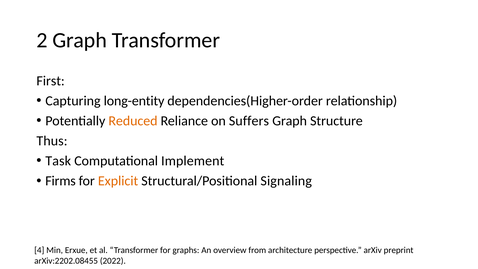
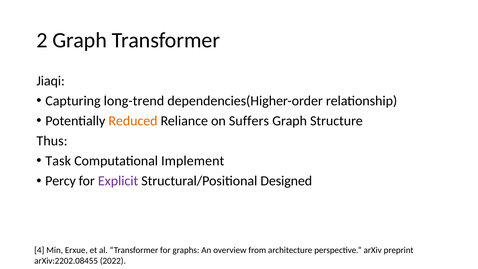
First: First -> Jiaqi
long-entity: long-entity -> long-trend
Firms: Firms -> Percy
Explicit colour: orange -> purple
Signaling: Signaling -> Designed
